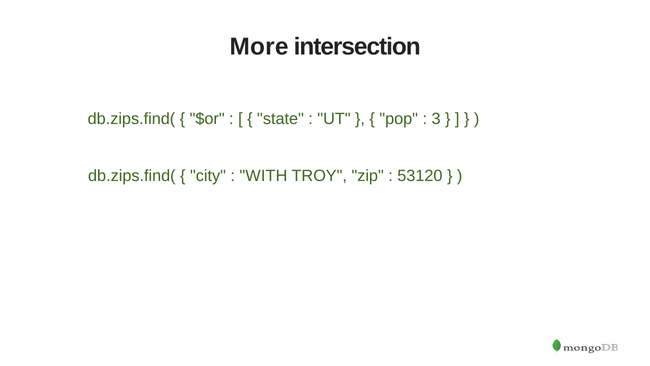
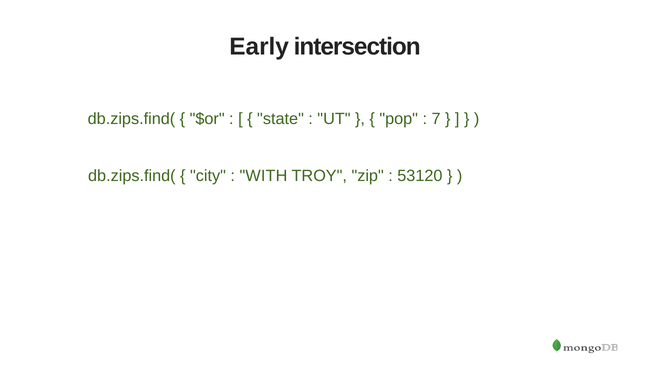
More: More -> Early
3: 3 -> 7
